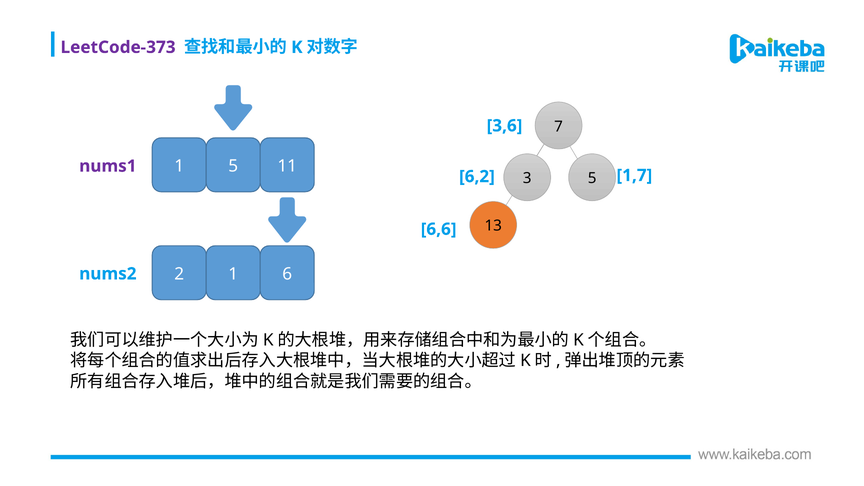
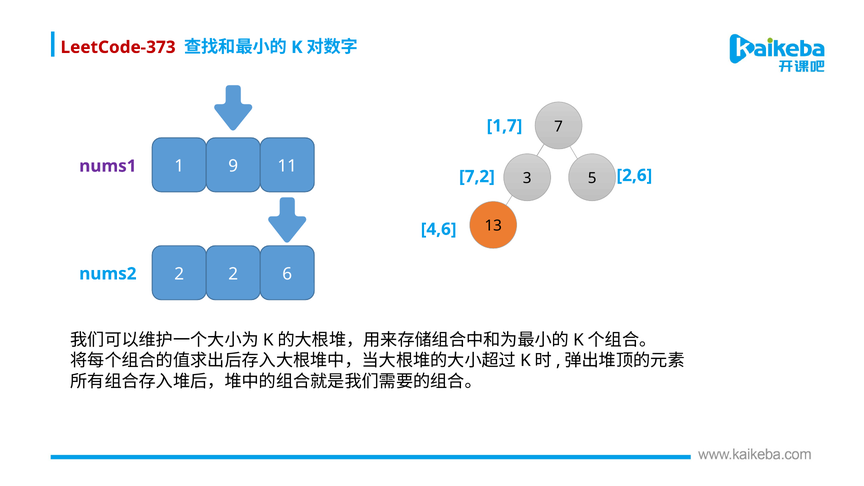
LeetCode-373 colour: purple -> red
3,6: 3,6 -> 1,7
1 5: 5 -> 9
6,2: 6,2 -> 7,2
1,7: 1,7 -> 2,6
6,6: 6,6 -> 4,6
2 1: 1 -> 2
